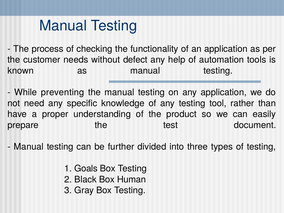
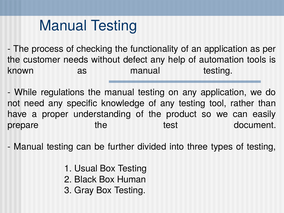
preventing: preventing -> regulations
Goals: Goals -> Usual
